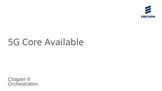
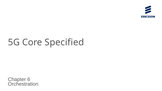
Available: Available -> Specified
